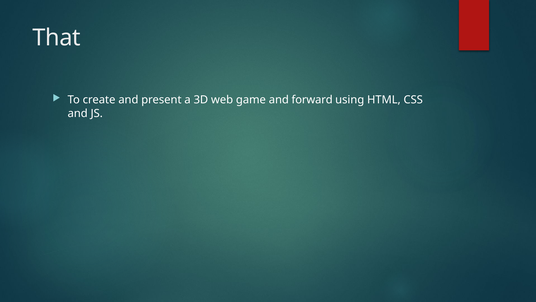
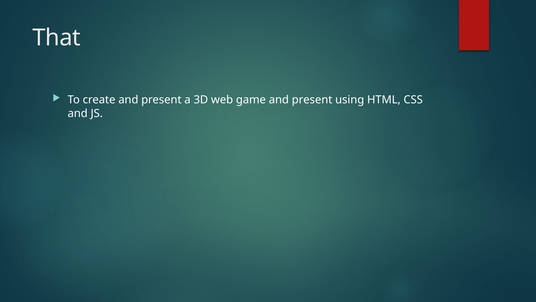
game and forward: forward -> present
